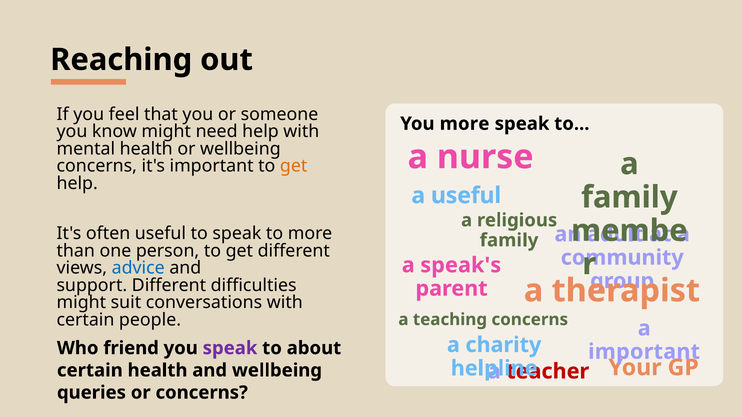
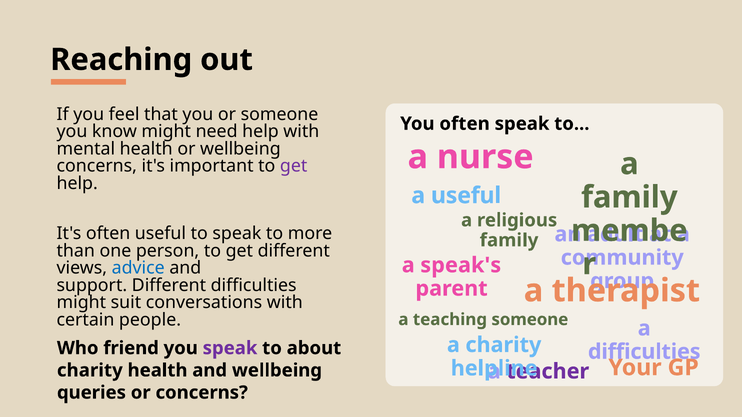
You more: more -> often
get at (294, 166) colour: orange -> purple
teaching concerns: concerns -> someone
important at (644, 352): important -> difficulties
certain at (90, 371): certain -> charity
teacher colour: red -> purple
